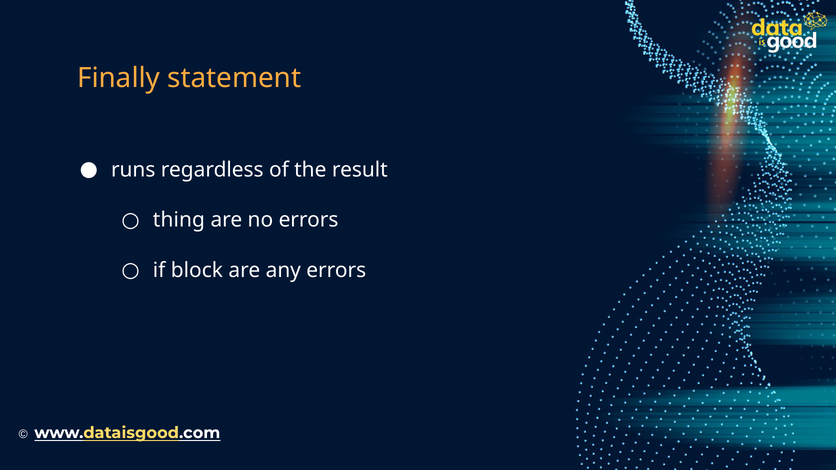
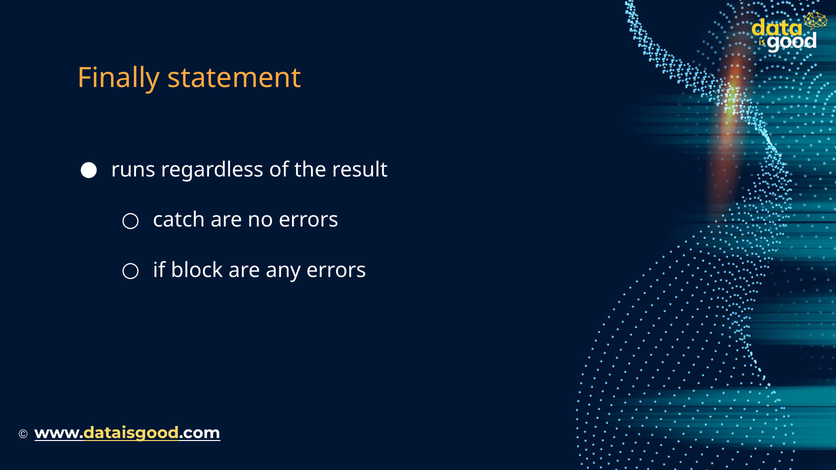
thing: thing -> catch
